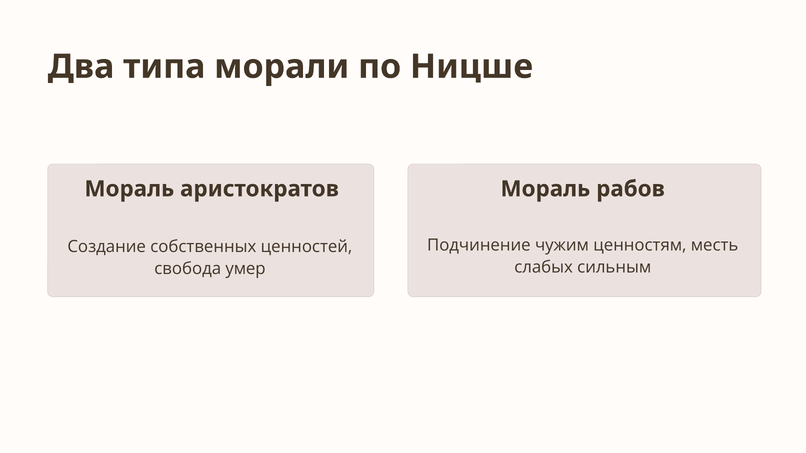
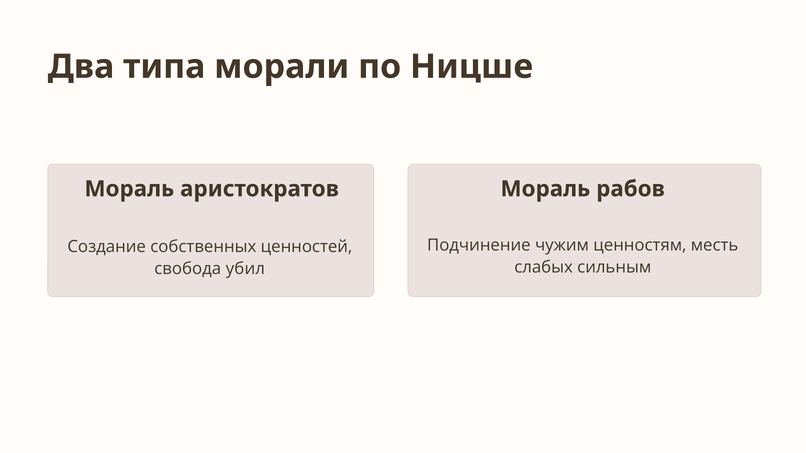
умер: умер -> убил
